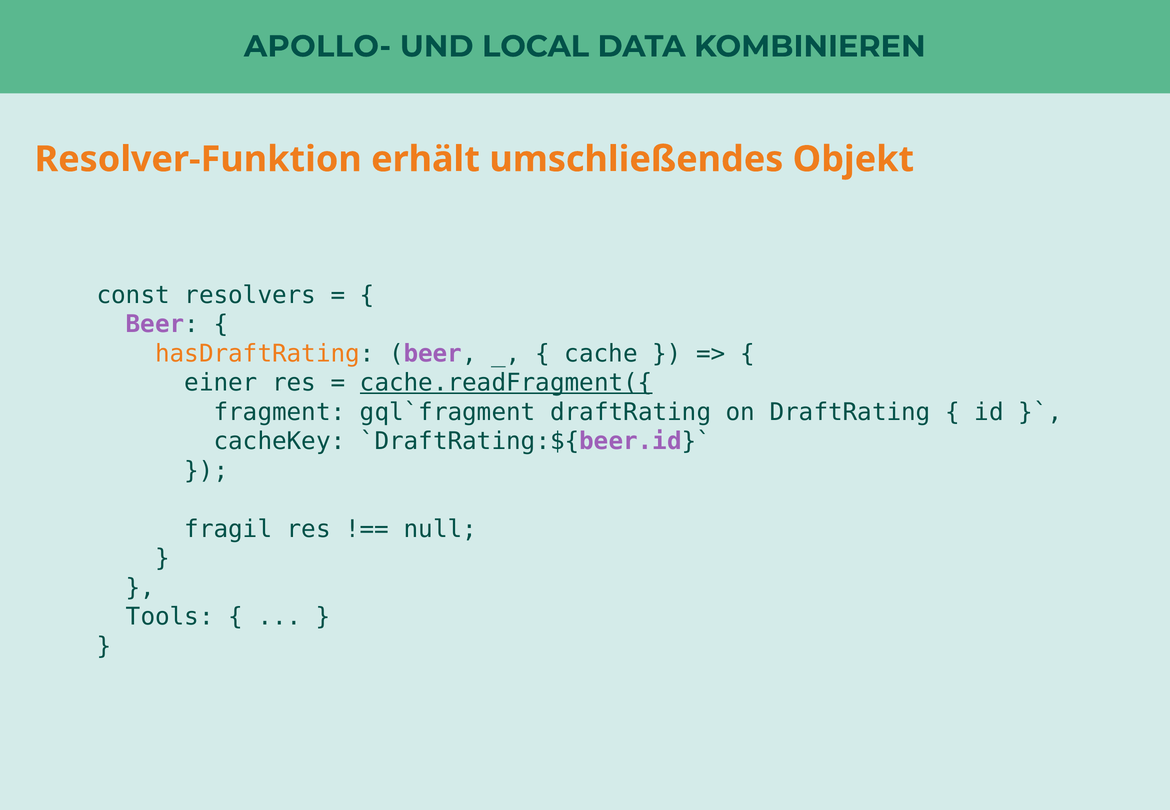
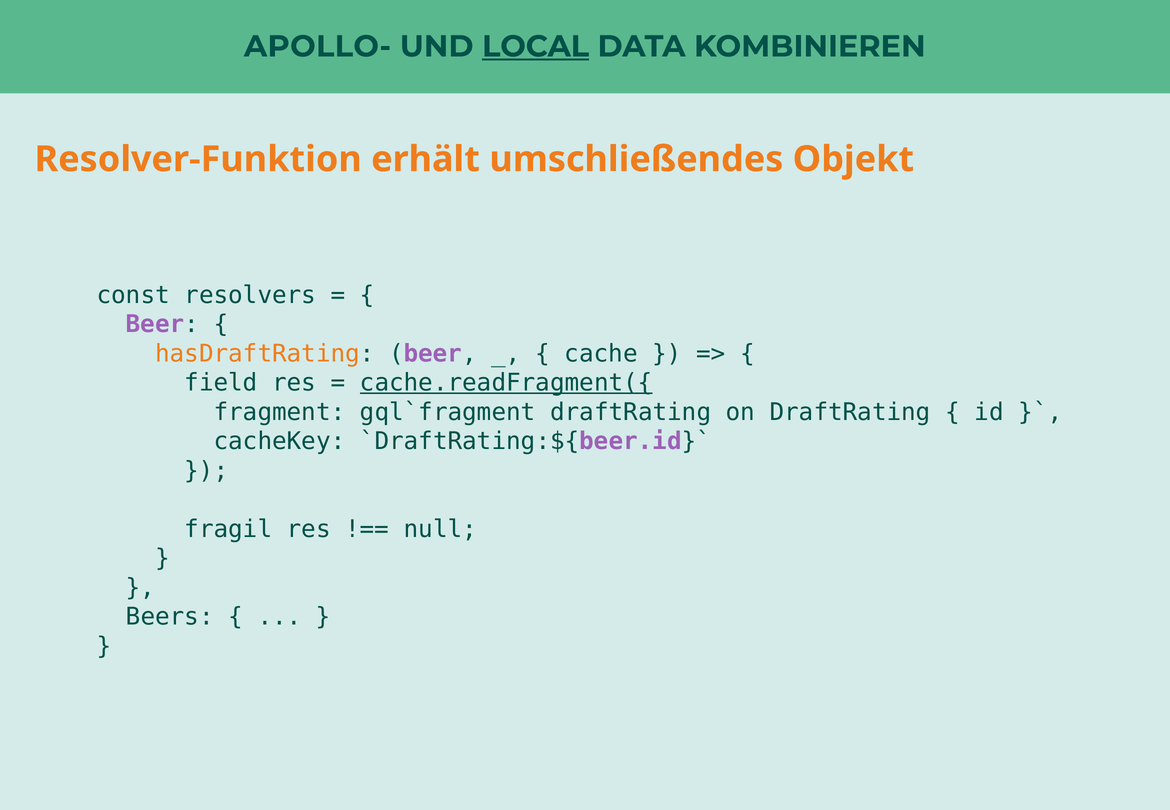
LOCAL underline: none -> present
einer: einer -> field
Tools: Tools -> Beers
